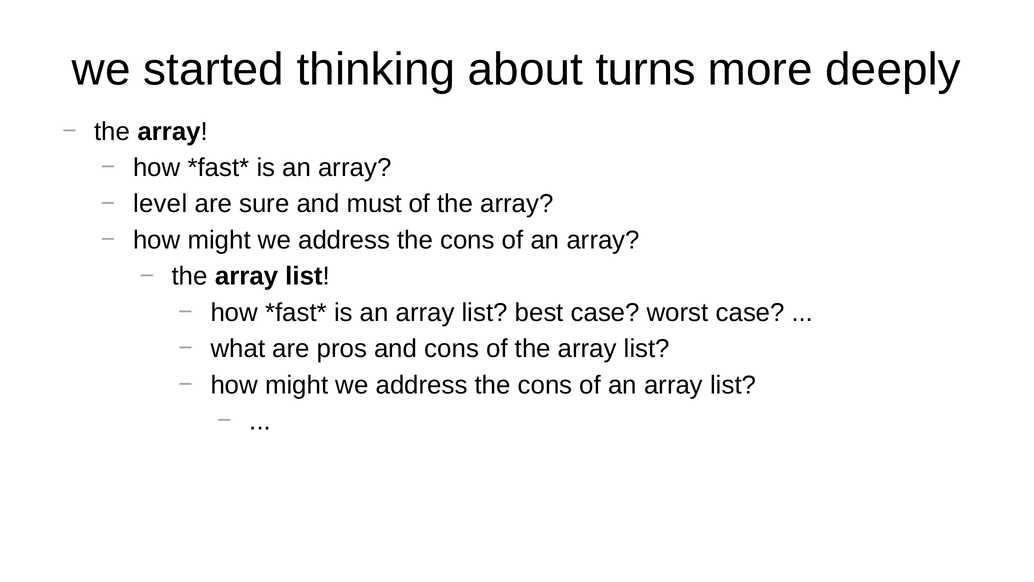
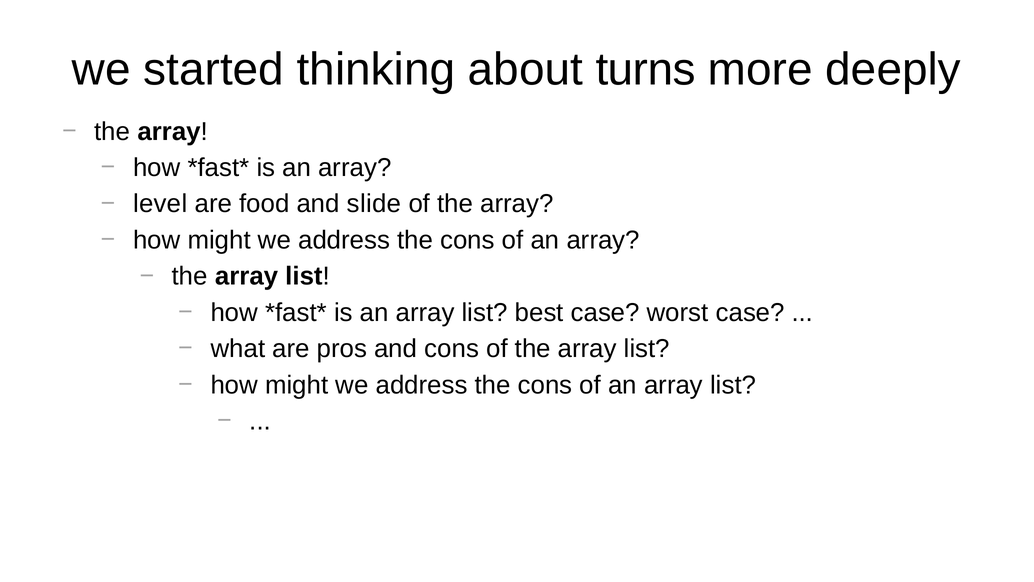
sure: sure -> food
must: must -> slide
